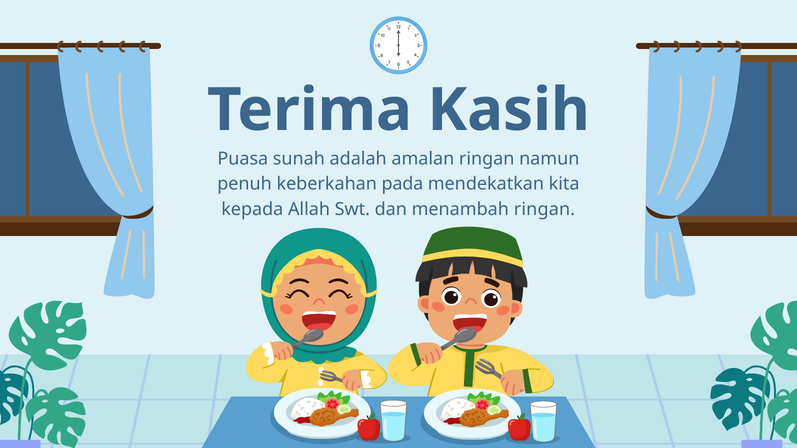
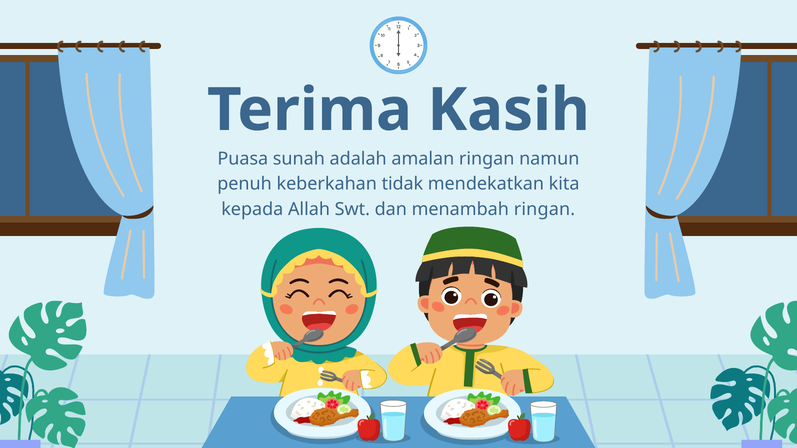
pada: pada -> tidak
